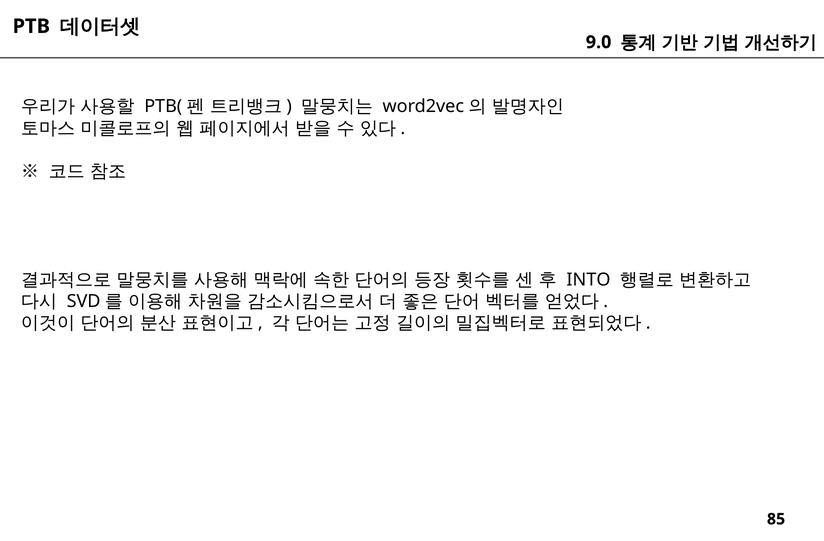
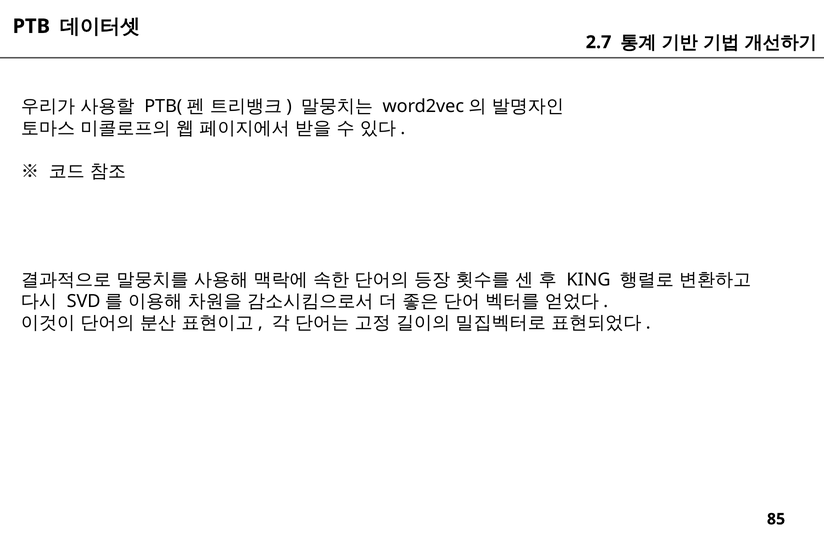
9.0: 9.0 -> 2.7
INTO: INTO -> KING
